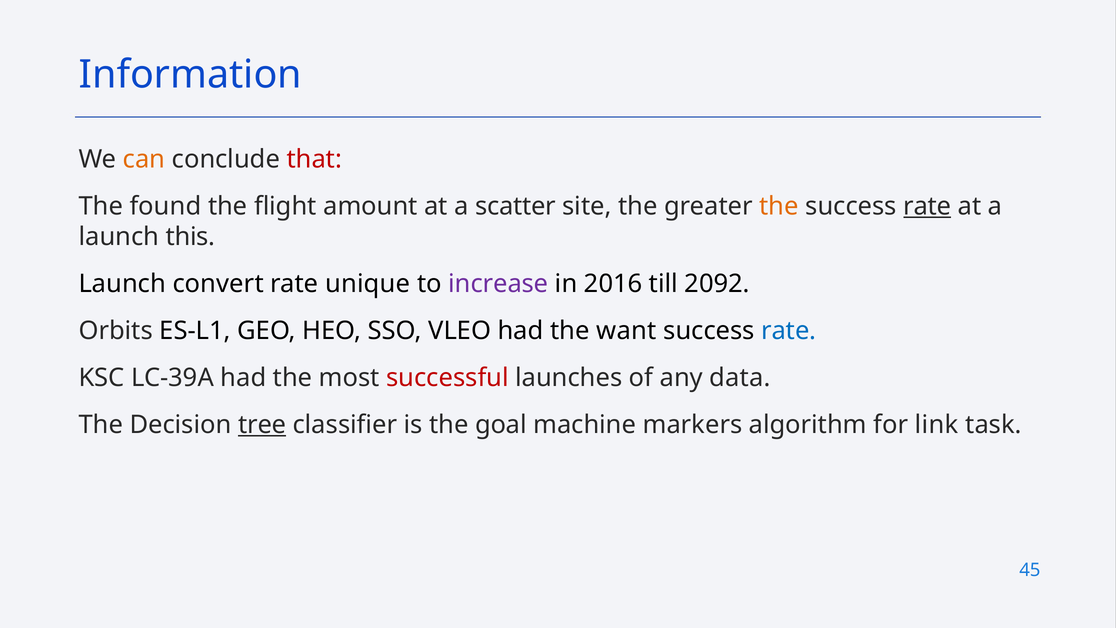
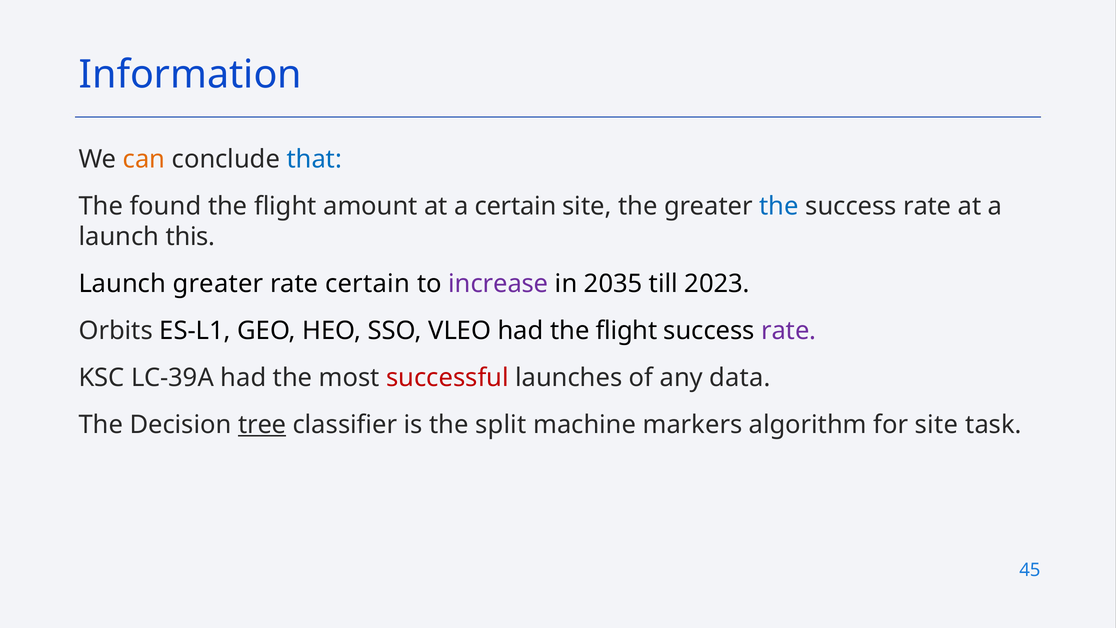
that colour: red -> blue
a scatter: scatter -> certain
the at (779, 206) colour: orange -> blue
rate at (927, 206) underline: present -> none
Launch convert: convert -> greater
rate unique: unique -> certain
2016: 2016 -> 2035
2092: 2092 -> 2023
had the want: want -> flight
rate at (789, 331) colour: blue -> purple
goal: goal -> split
for link: link -> site
